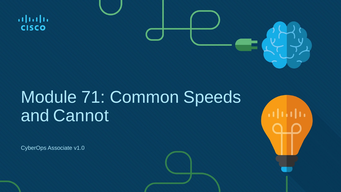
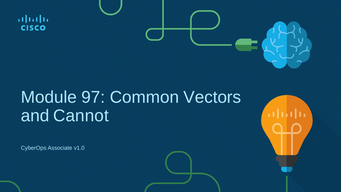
71: 71 -> 97
Speeds: Speeds -> Vectors
